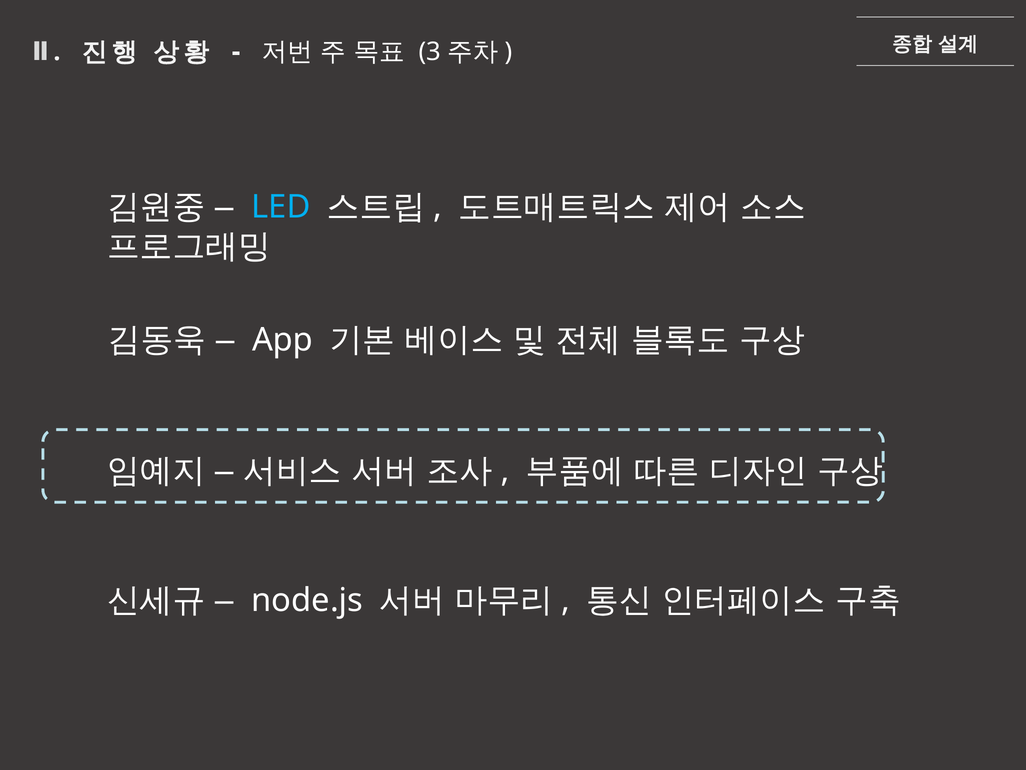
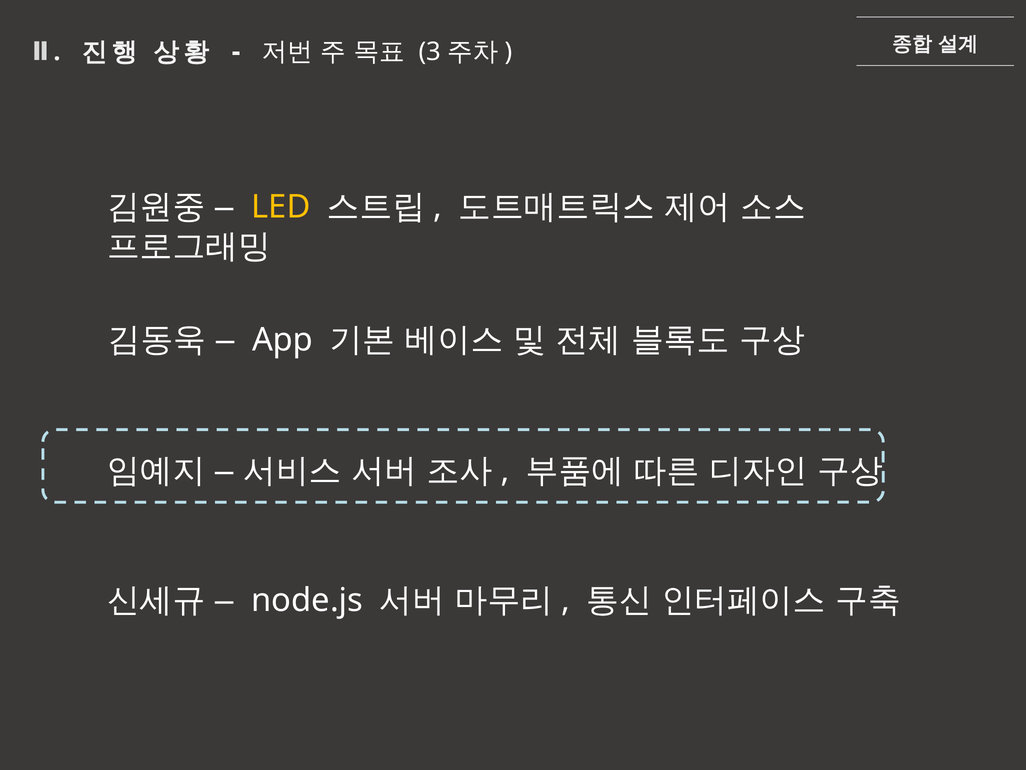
LED colour: light blue -> yellow
